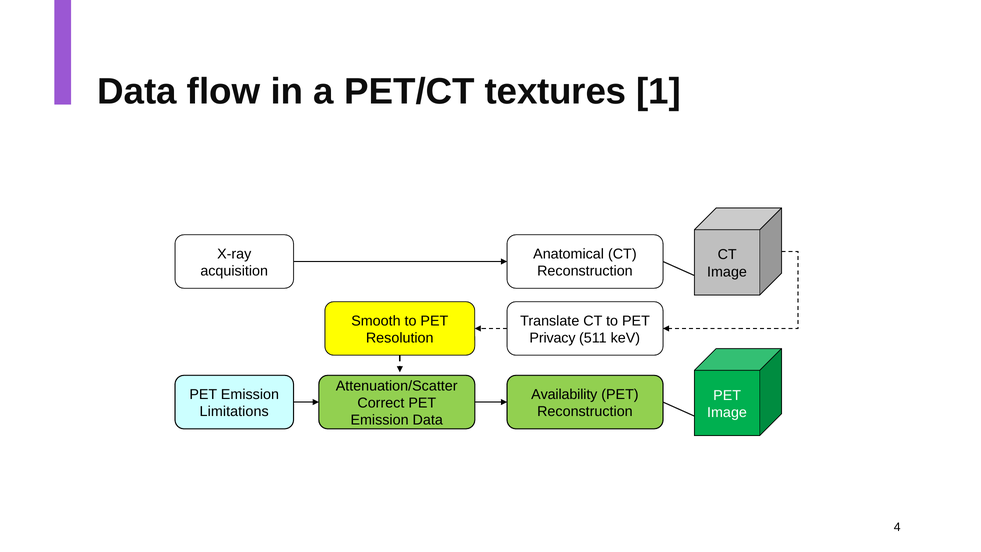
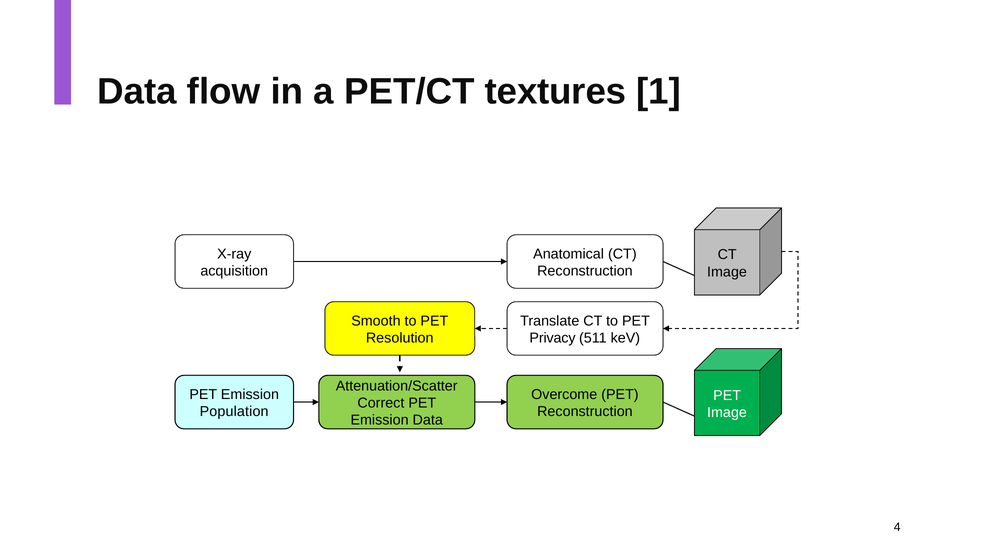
Availability: Availability -> Overcome
Limitations: Limitations -> Population
